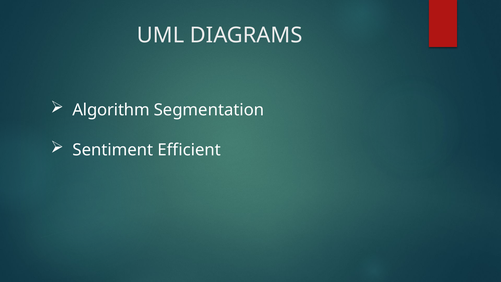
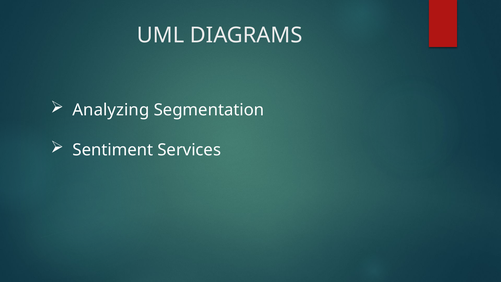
Algorithm: Algorithm -> Analyzing
Efficient: Efficient -> Services
